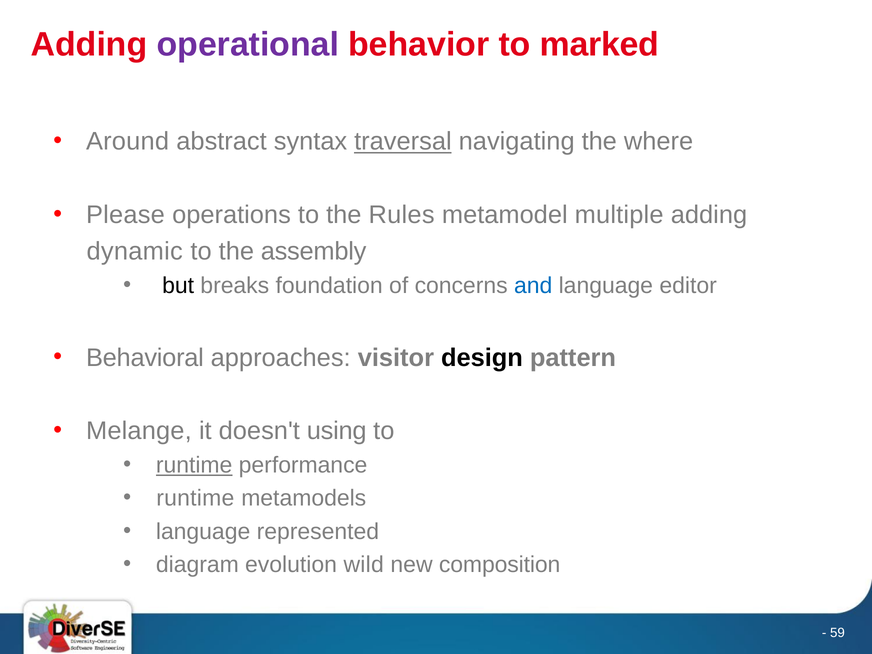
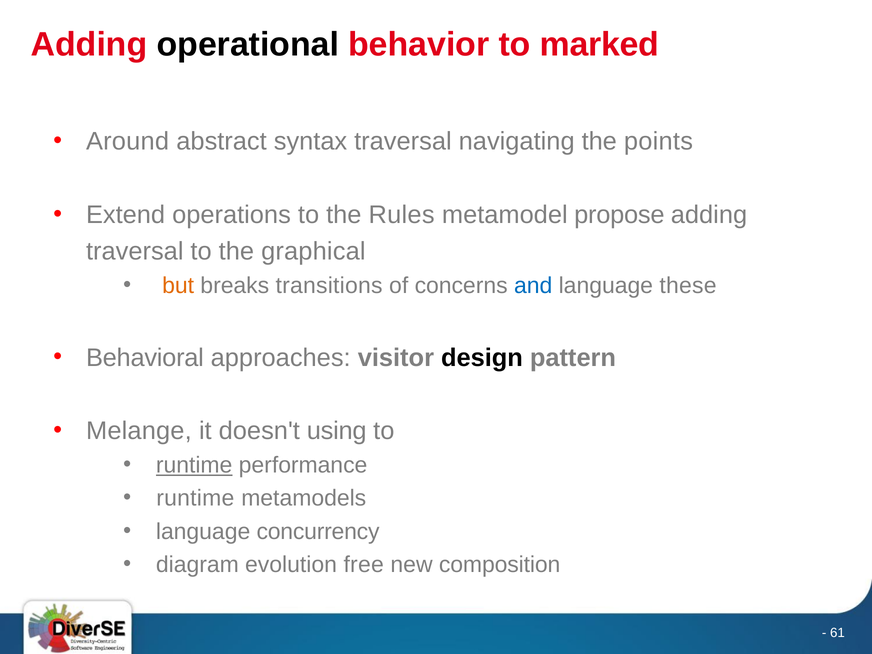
operational colour: purple -> black
traversal at (403, 142) underline: present -> none
where: where -> points
Please: Please -> Extend
multiple: multiple -> propose
dynamic at (135, 251): dynamic -> traversal
assembly: assembly -> graphical
but colour: black -> orange
foundation: foundation -> transitions
editor: editor -> these
represented: represented -> concurrency
wild: wild -> free
59: 59 -> 61
